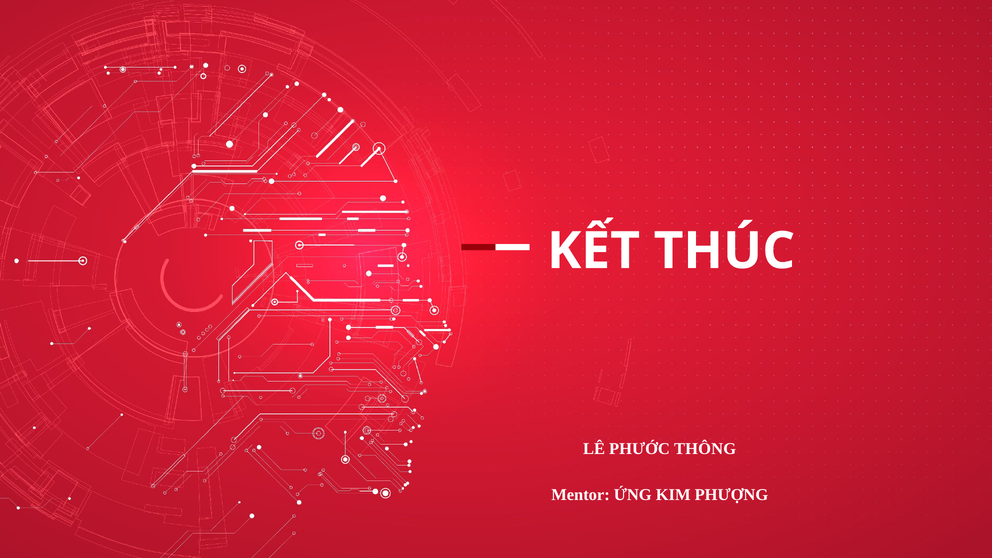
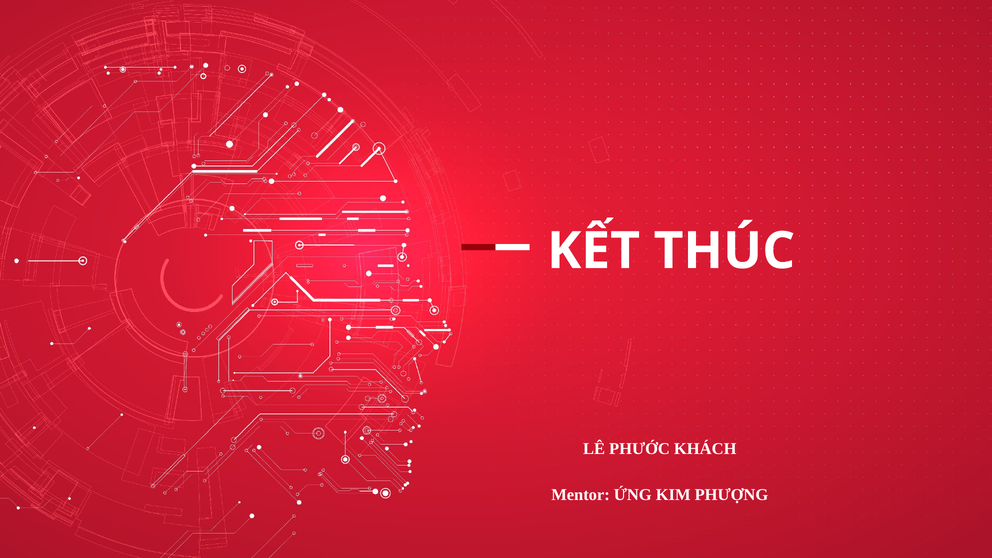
THÔNG: THÔNG -> KHÁCH
